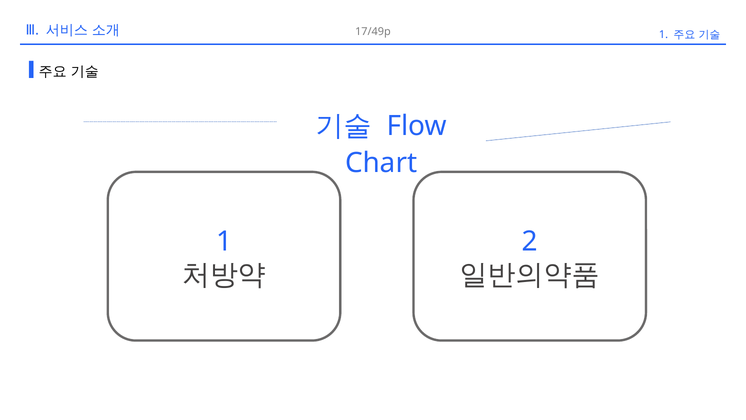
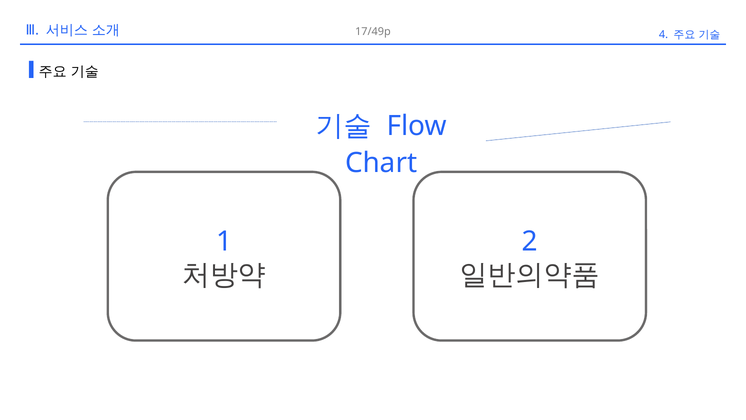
17/49p 1: 1 -> 4
